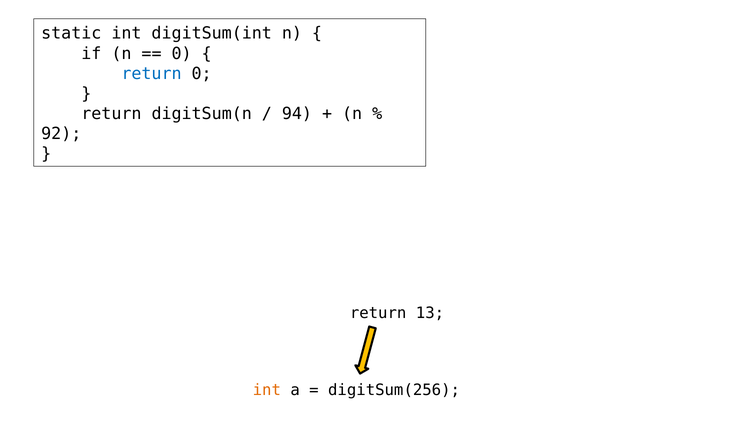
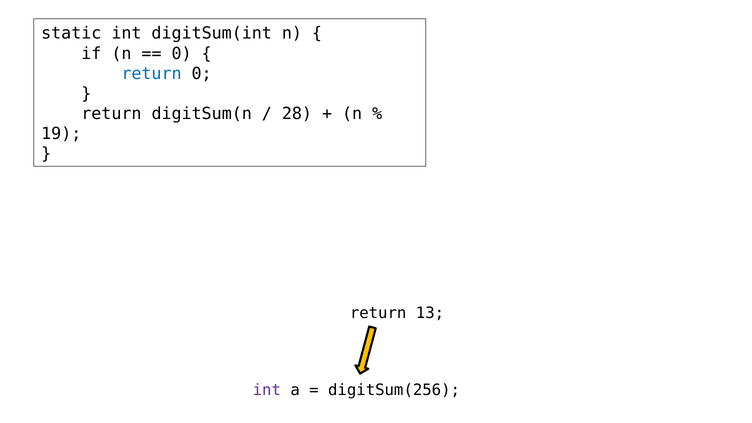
94: 94 -> 28
92: 92 -> 19
int at (267, 390) colour: orange -> purple
